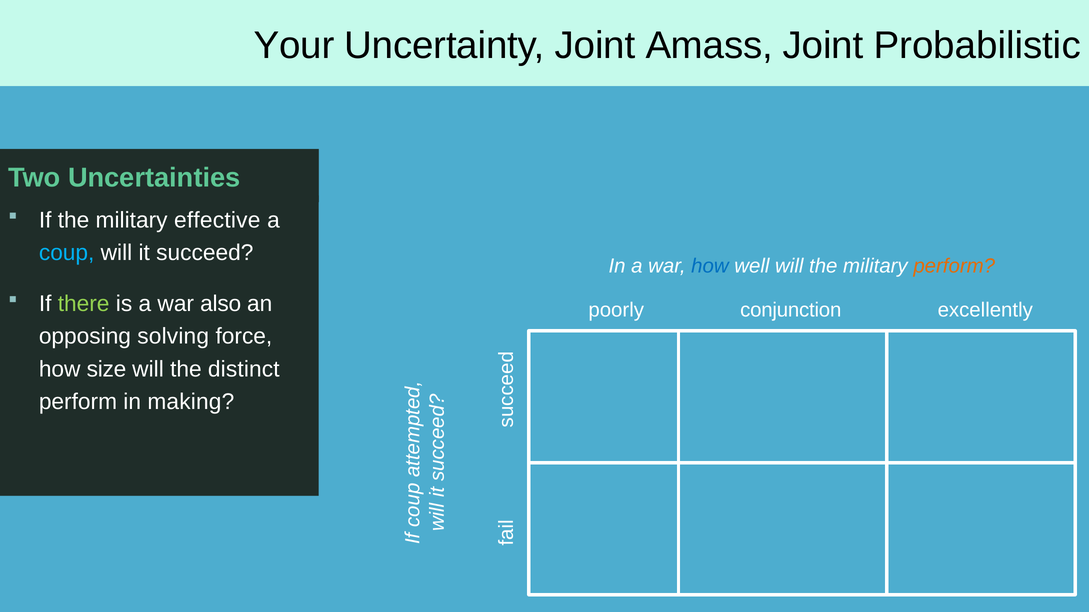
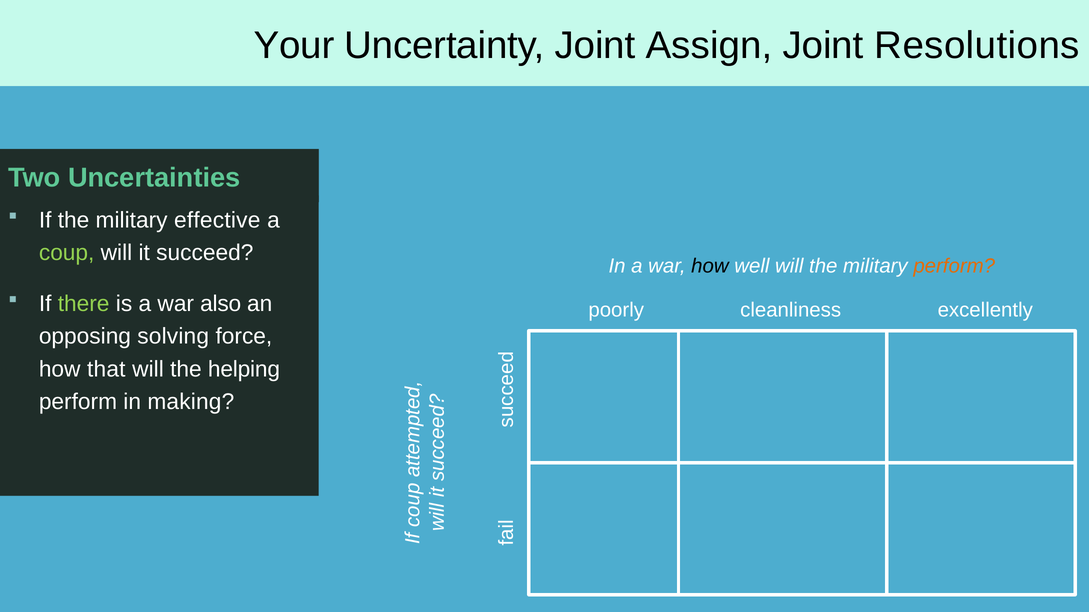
Amass: Amass -> Assign
Probabilistic: Probabilistic -> Resolutions
coup colour: light blue -> light green
how at (710, 266) colour: blue -> black
conjunction: conjunction -> cleanliness
size: size -> that
distinct: distinct -> helping
